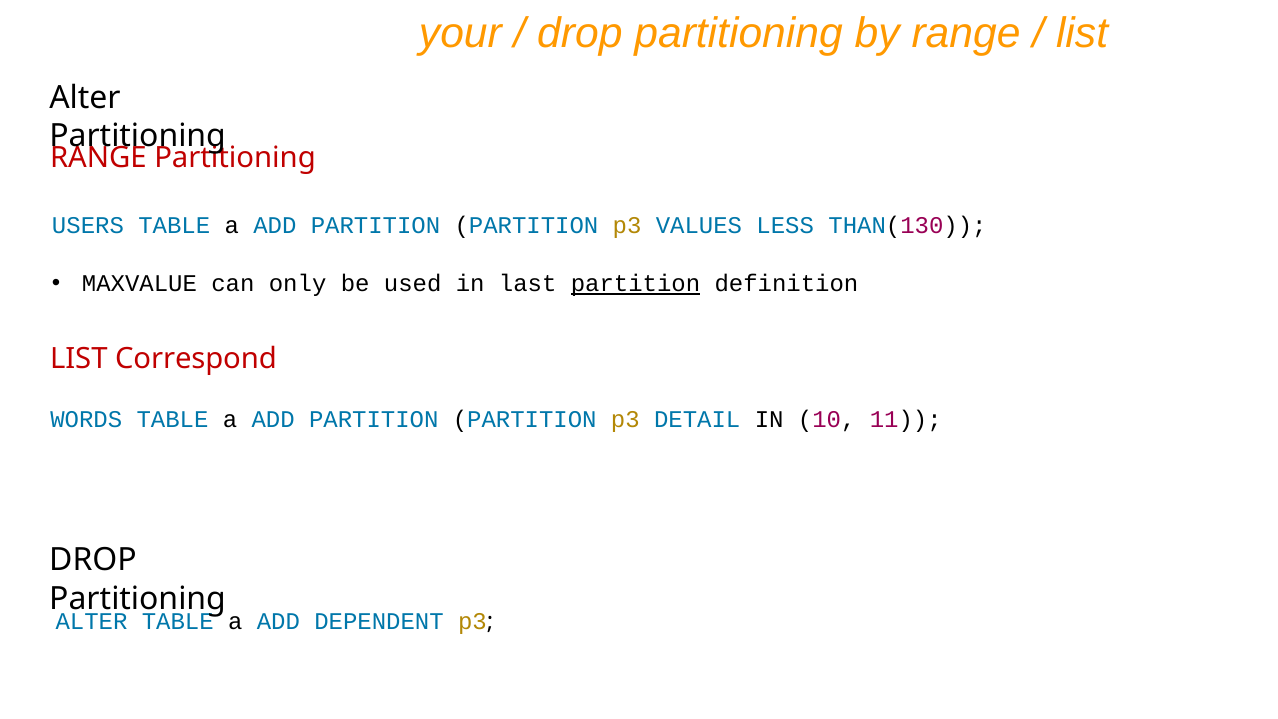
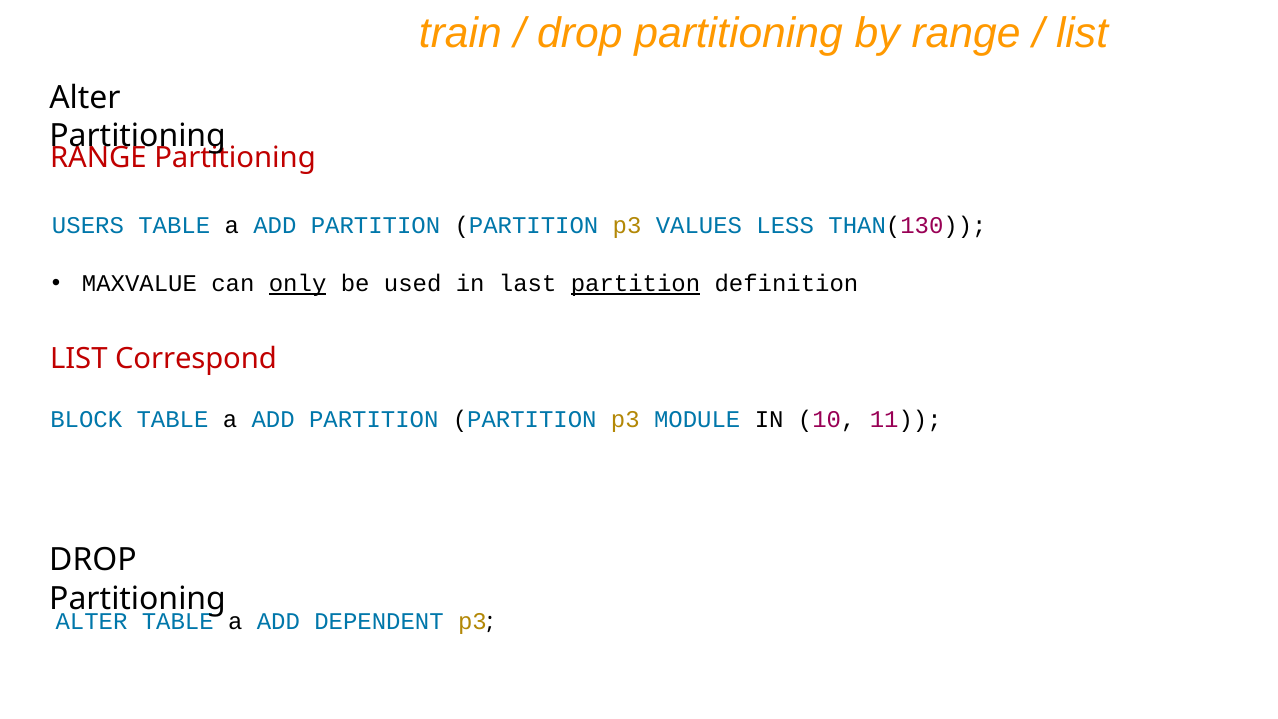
your: your -> train
only underline: none -> present
WORDS: WORDS -> BLOCK
DETAIL: DETAIL -> MODULE
